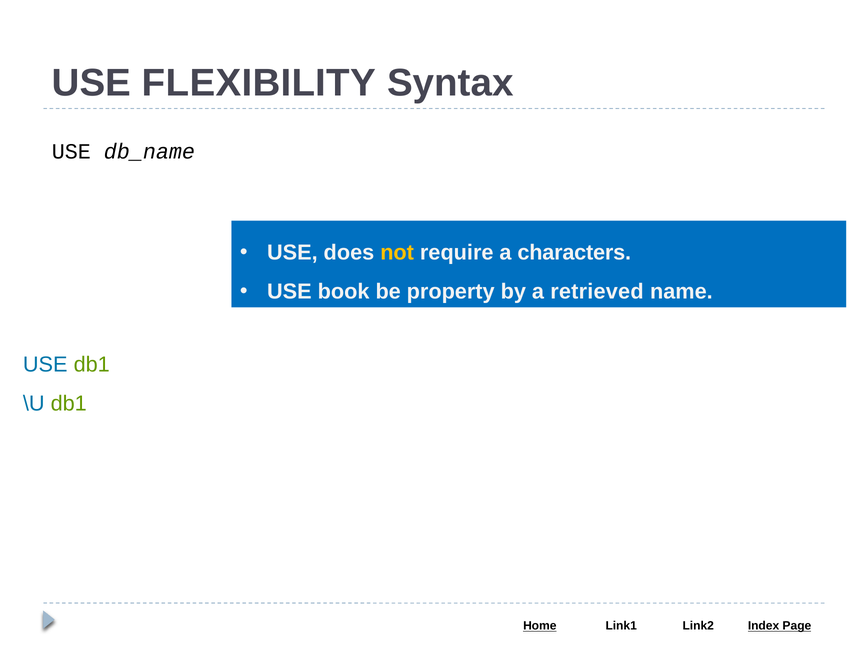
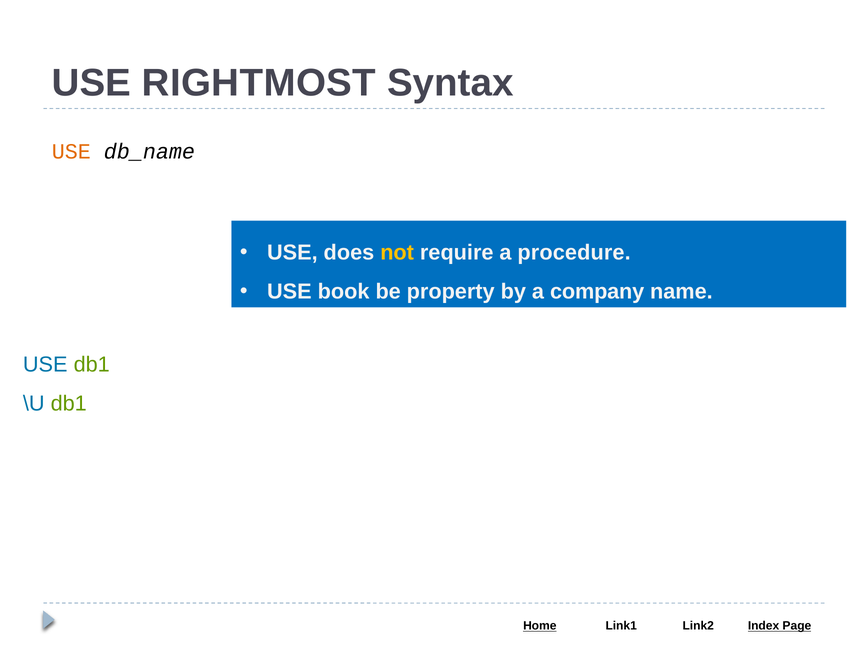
FLEXIBILITY: FLEXIBILITY -> RIGHTMOST
USE at (71, 152) colour: black -> orange
characters: characters -> procedure
retrieved: retrieved -> company
